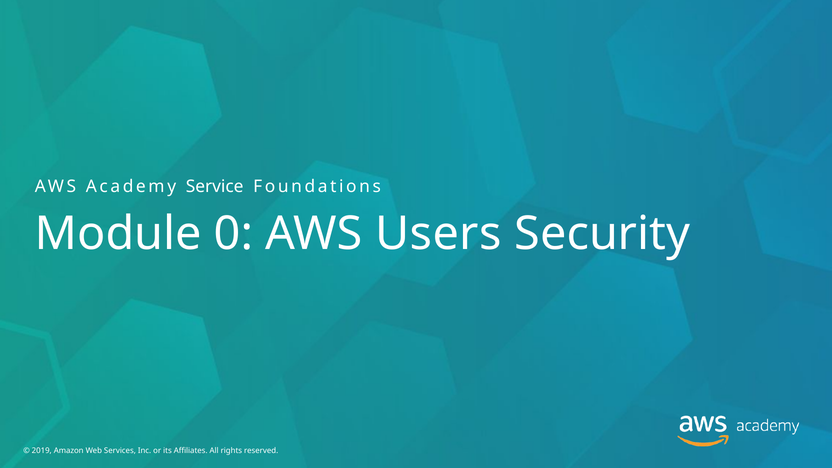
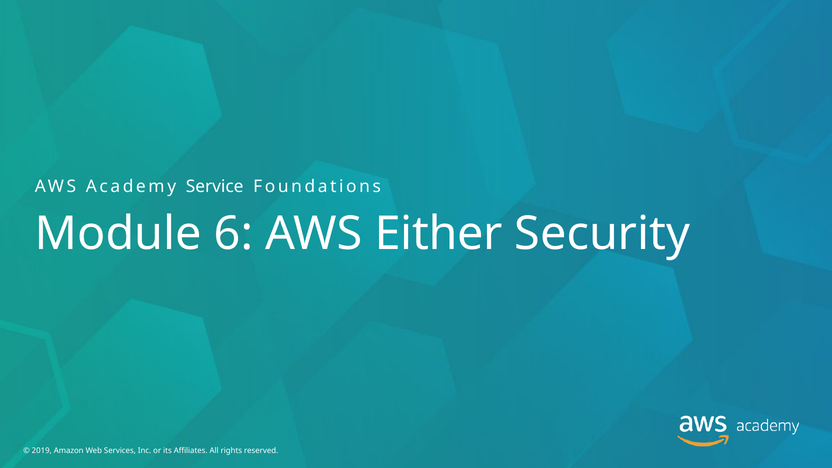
0: 0 -> 6
Users: Users -> Either
